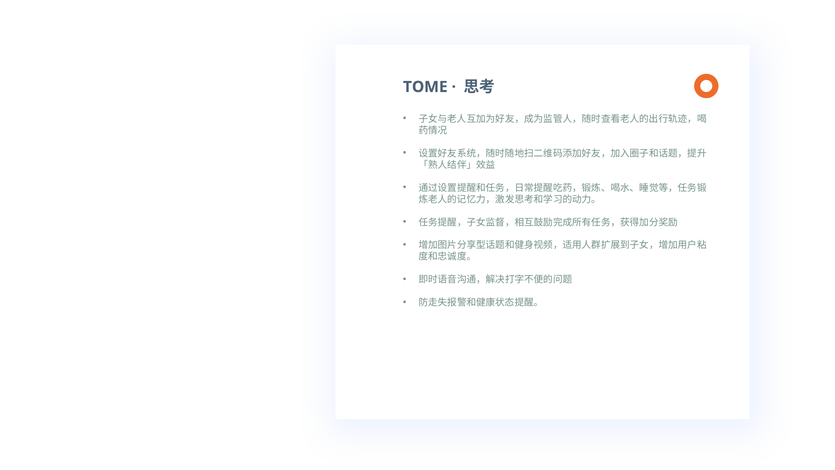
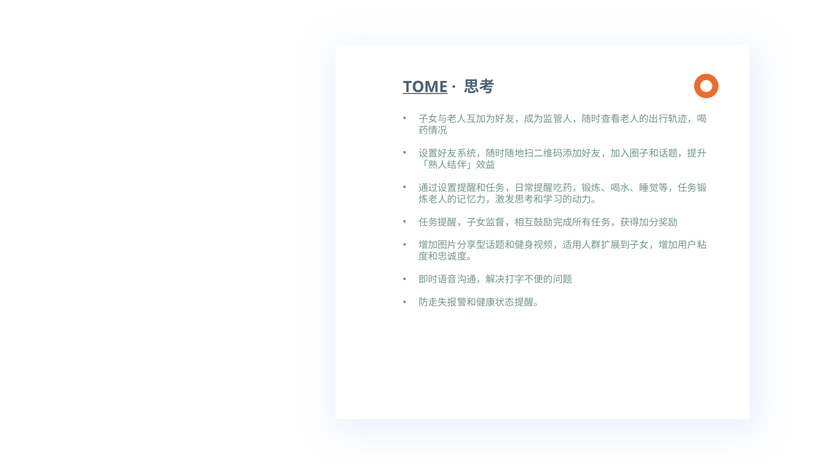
TOME underline: none -> present
